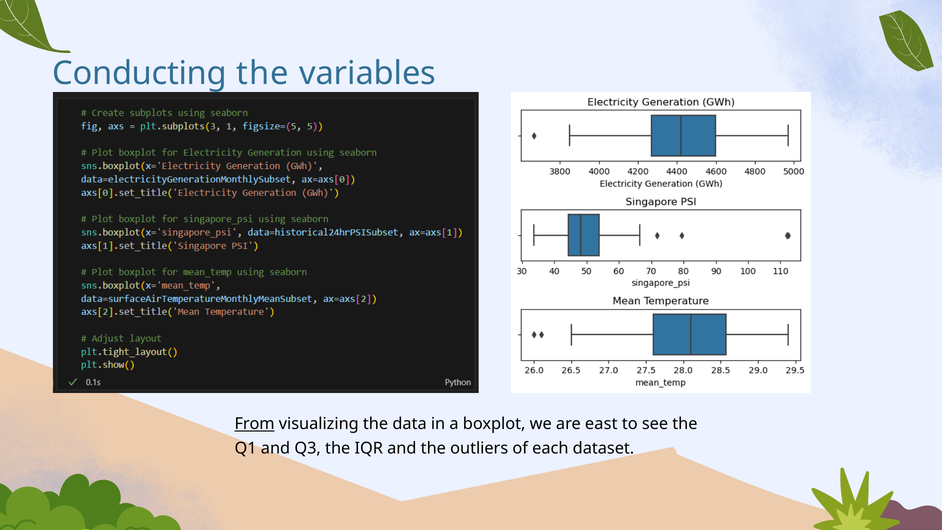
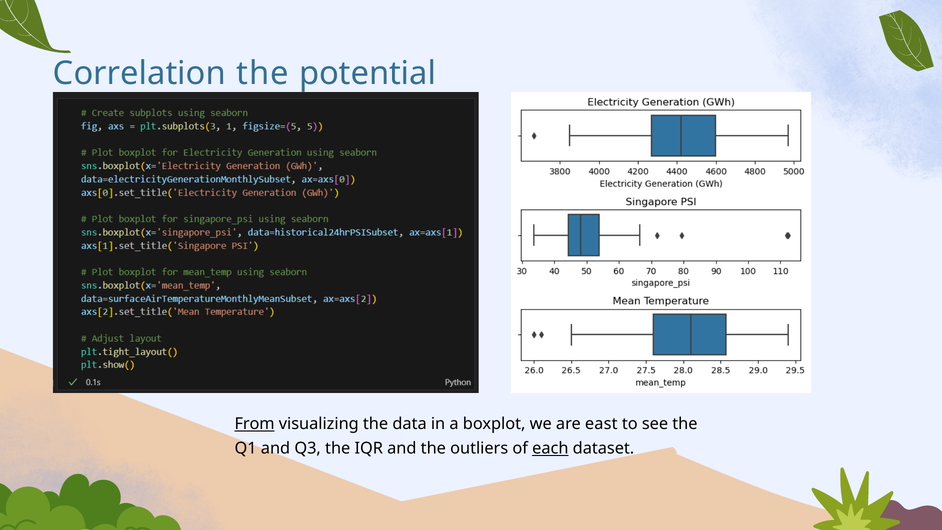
Conducting: Conducting -> Correlation
variables: variables -> potential
each underline: none -> present
